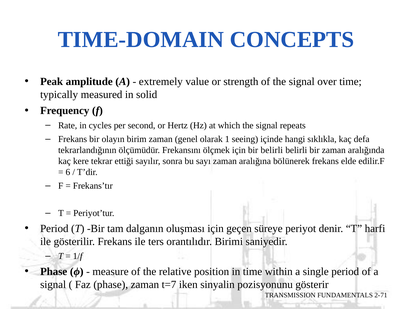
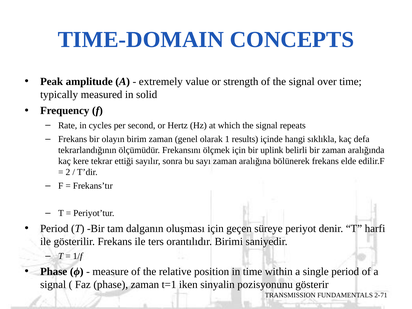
seeing: seeing -> results
bir belirli: belirli -> uplink
6: 6 -> 2
t=7: t=7 -> t=1
